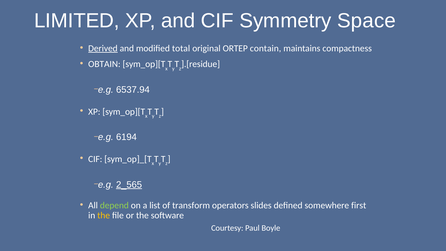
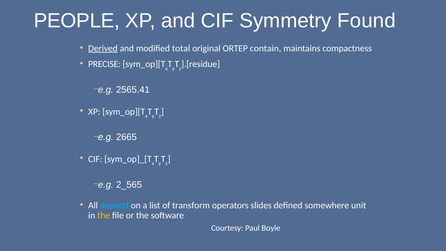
LIMITED: LIMITED -> PEOPLE
Space: Space -> Found
OBTAIN: OBTAIN -> PRECISE
6537.94: 6537.94 -> 2565.41
6194: 6194 -> 2665
2_565 underline: present -> none
depend colour: light green -> light blue
first: first -> unit
